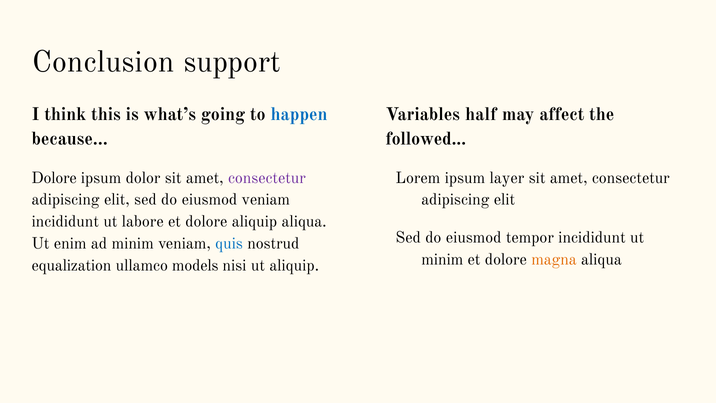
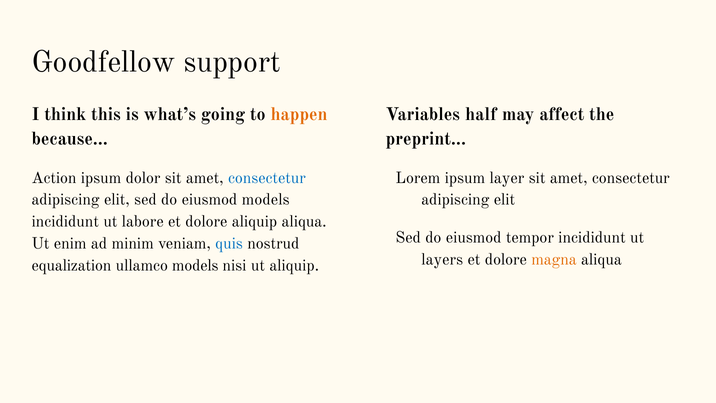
Conclusion: Conclusion -> Goodfellow
happen colour: blue -> orange
followed: followed -> preprint
Dolore at (54, 178): Dolore -> Action
consectetur at (267, 178) colour: purple -> blue
eiusmod veniam: veniam -> models
minim at (442, 259): minim -> layers
